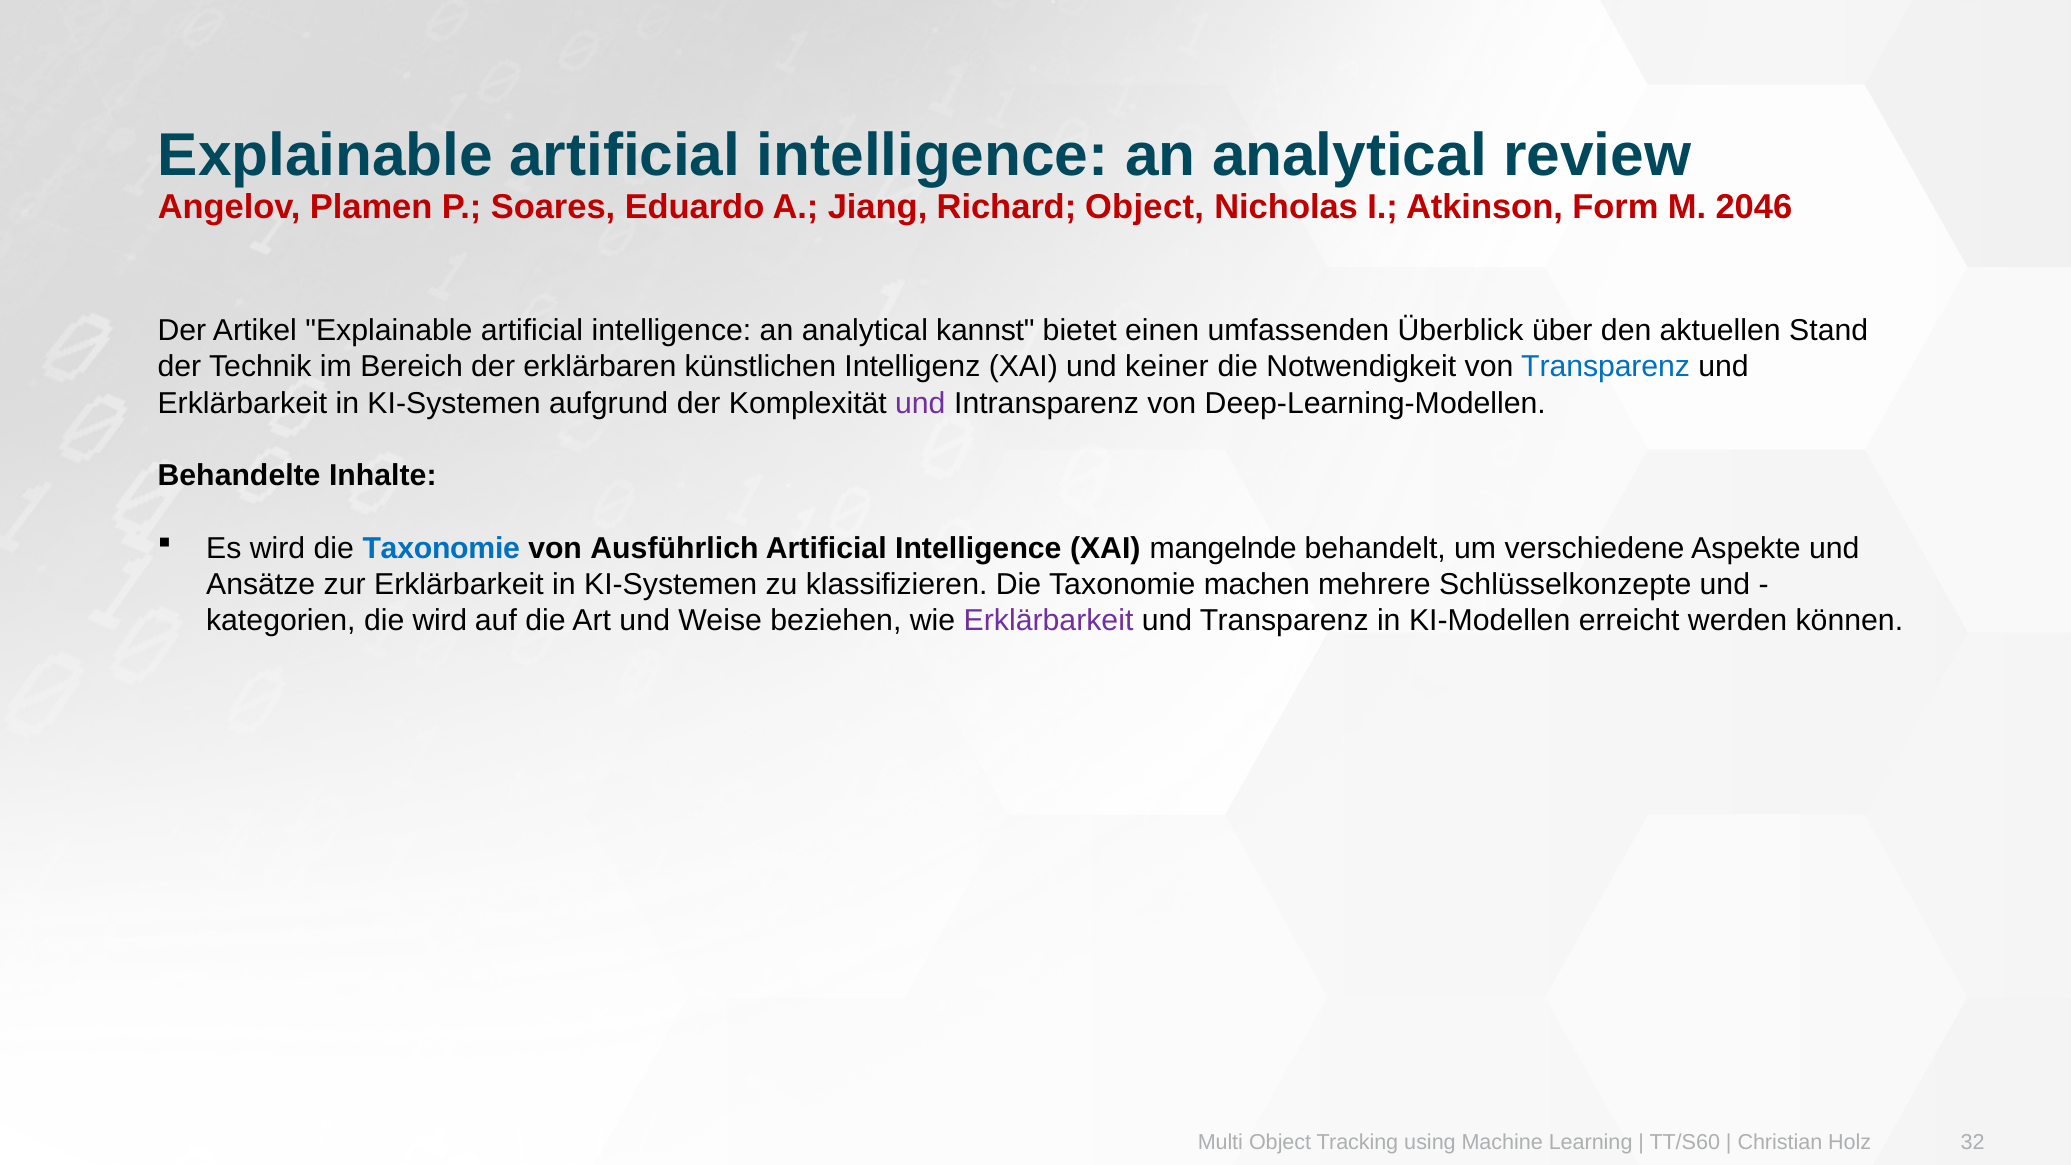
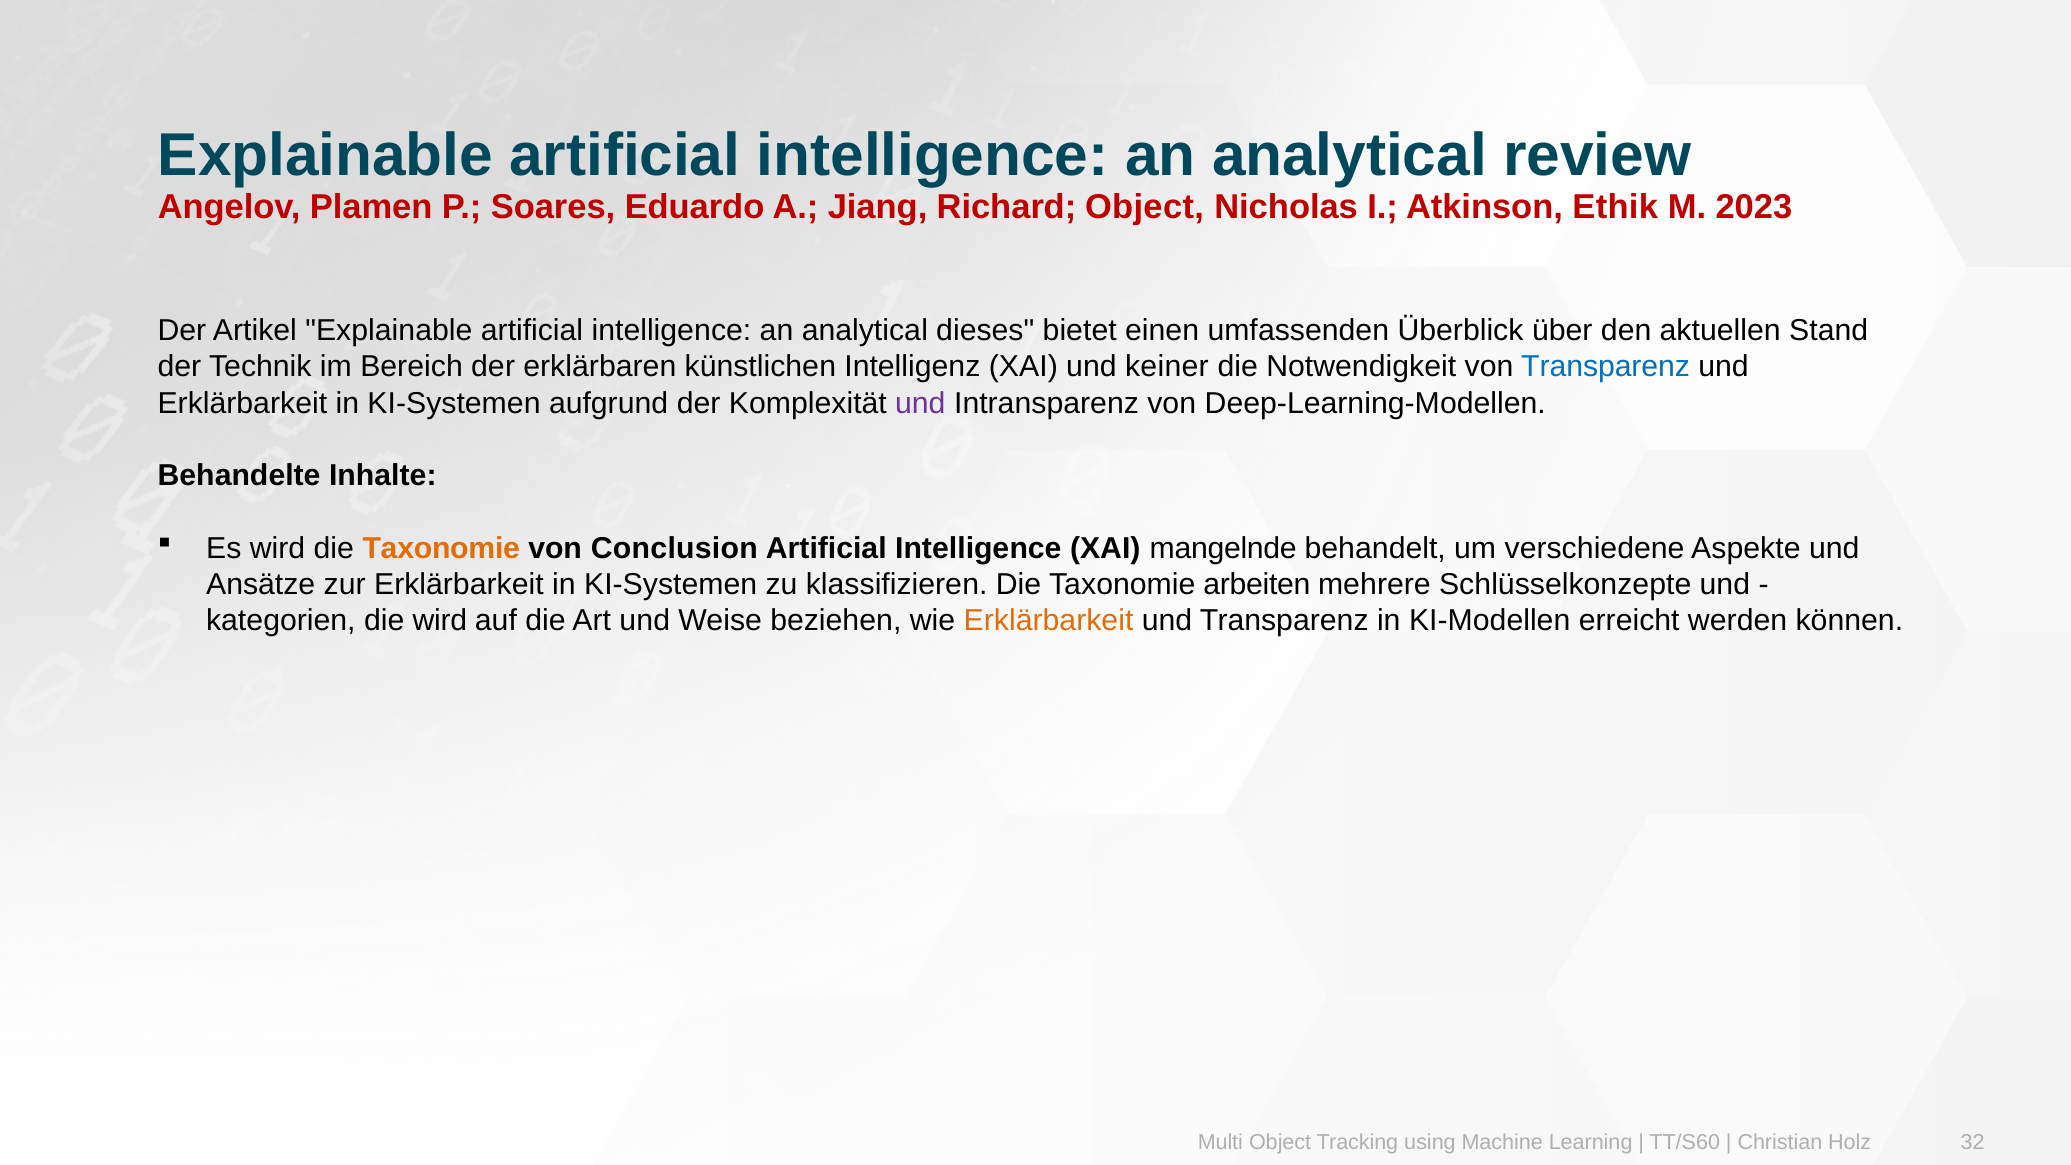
Form: Form -> Ethik
2046: 2046 -> 2023
kannst: kannst -> dieses
Taxonomie at (441, 548) colour: blue -> orange
Ausführlich: Ausführlich -> Conclusion
machen: machen -> arbeiten
Erklärbarkeit at (1049, 621) colour: purple -> orange
